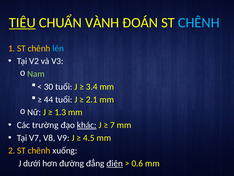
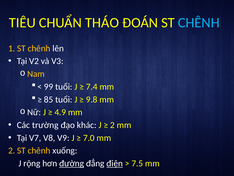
TIÊU underline: present -> none
VÀNH: VÀNH -> THÁO
lên colour: light blue -> white
Nam colour: light green -> yellow
30: 30 -> 99
3.4: 3.4 -> 7.4
44: 44 -> 85
2.1: 2.1 -> 9.8
1.3: 1.3 -> 4.9
khác underline: present -> none
7 at (112, 125): 7 -> 2
4.5: 4.5 -> 7.0
dưới: dưới -> rộng
đường underline: none -> present
0.6: 0.6 -> 7.5
